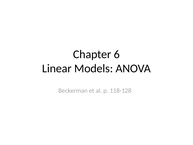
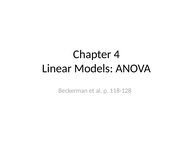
6: 6 -> 4
